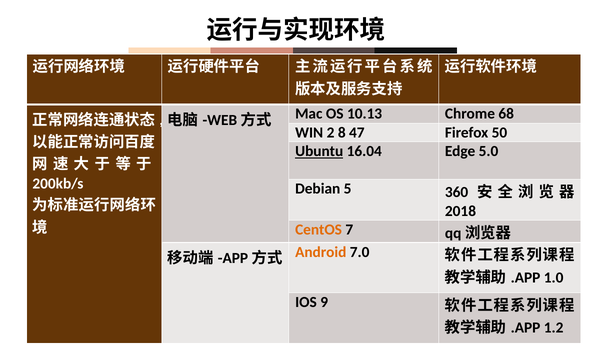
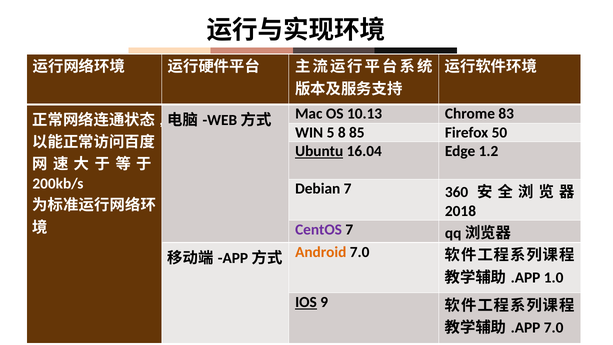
68: 68 -> 83
2: 2 -> 5
47: 47 -> 85
5.0: 5.0 -> 1.2
Debian 5: 5 -> 7
CentOS colour: orange -> purple
IOS underline: none -> present
1.2 at (554, 328): 1.2 -> 7.0
